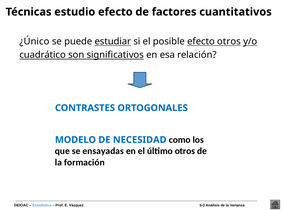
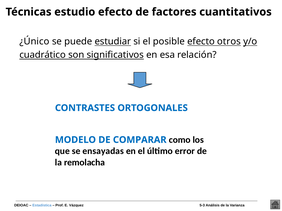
NECESIDAD: NECESIDAD -> COMPARAR
último otros: otros -> error
formación: formación -> remolacha
